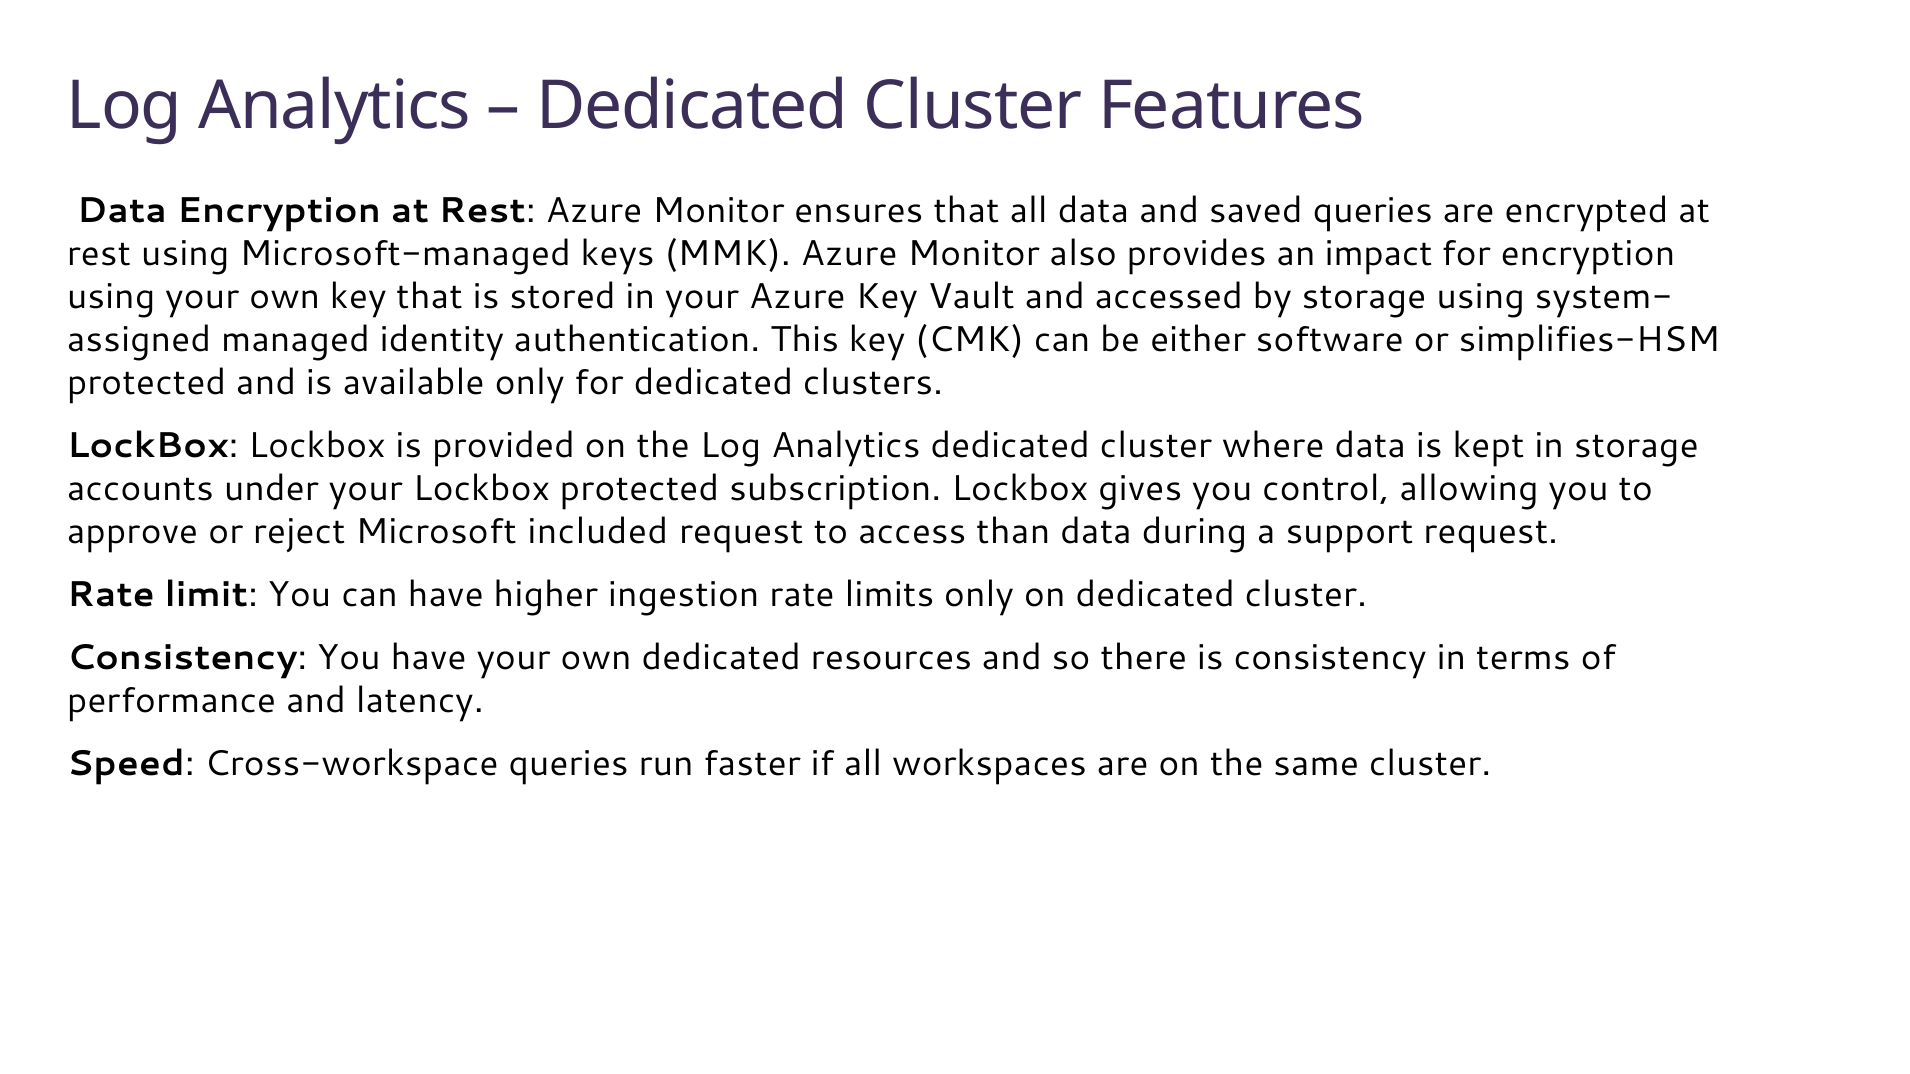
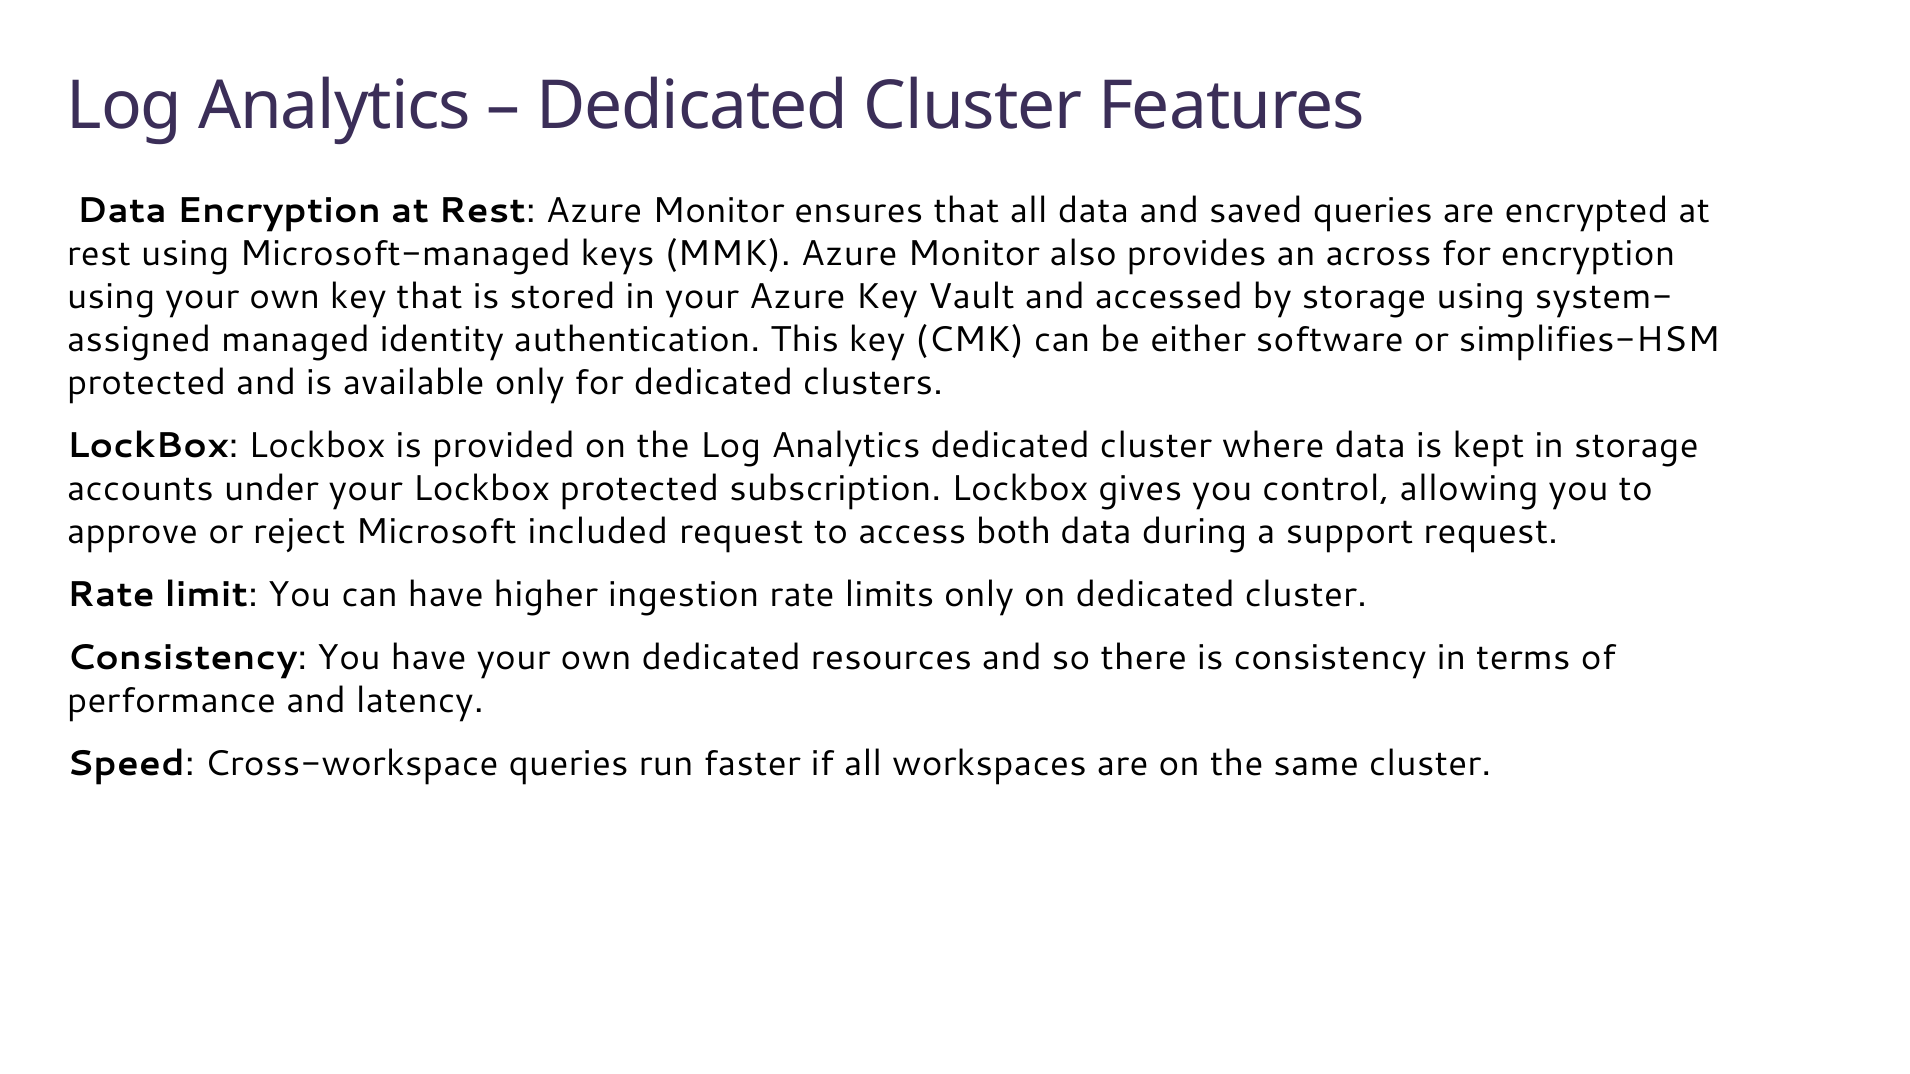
impact: impact -> across
than: than -> both
